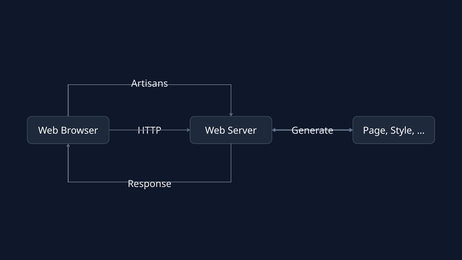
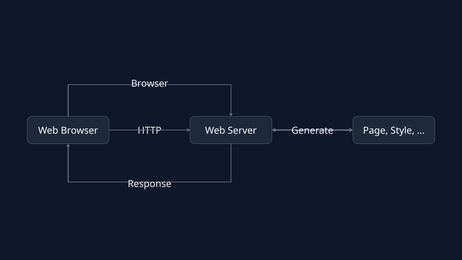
Artisans at (150, 84): Artisans -> Browser
